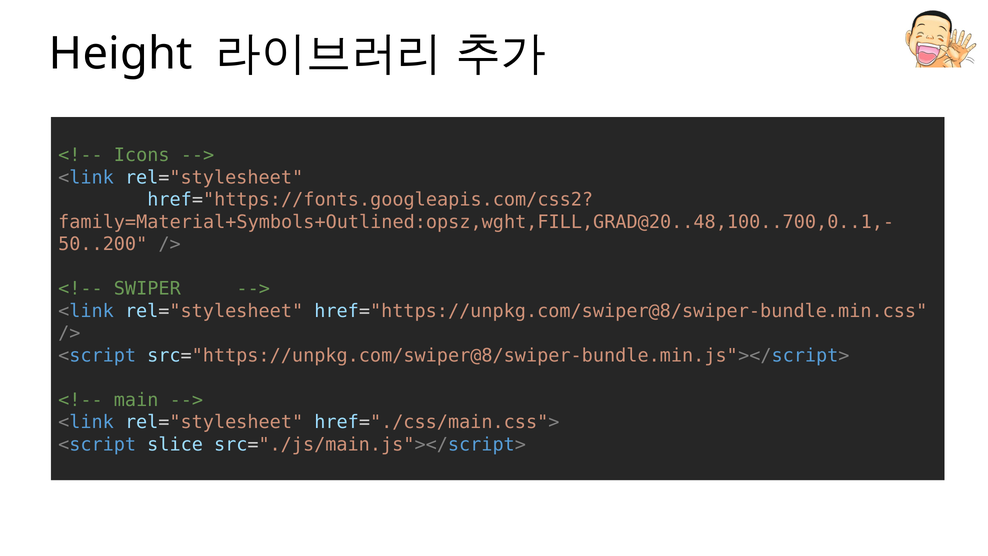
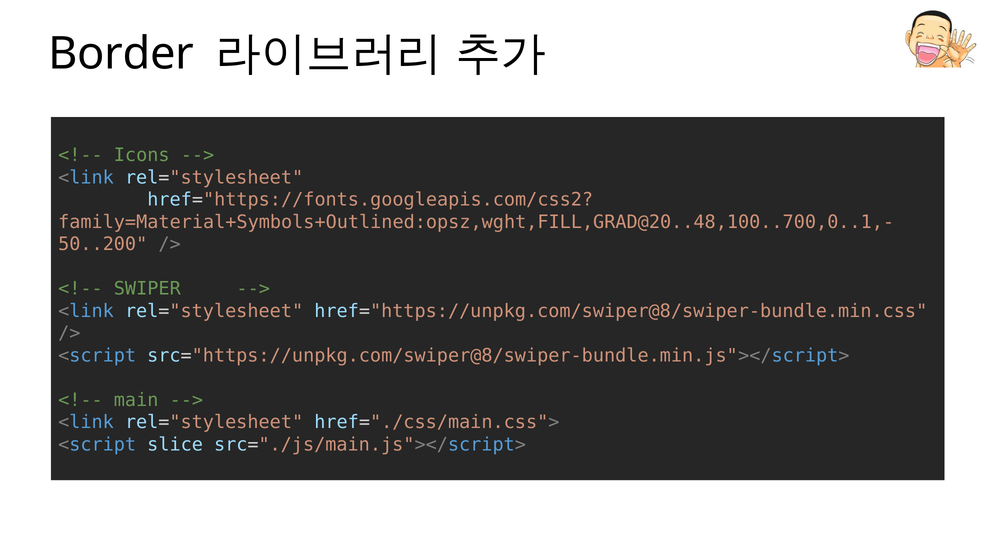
Height: Height -> Border
